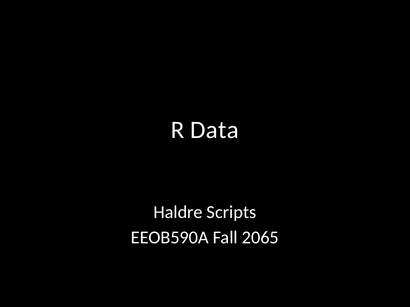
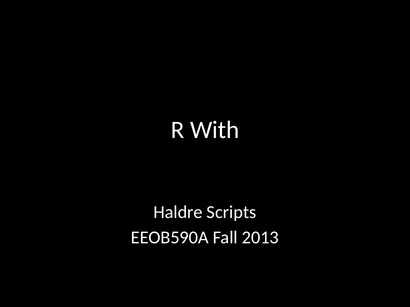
Data: Data -> With
2065: 2065 -> 2013
